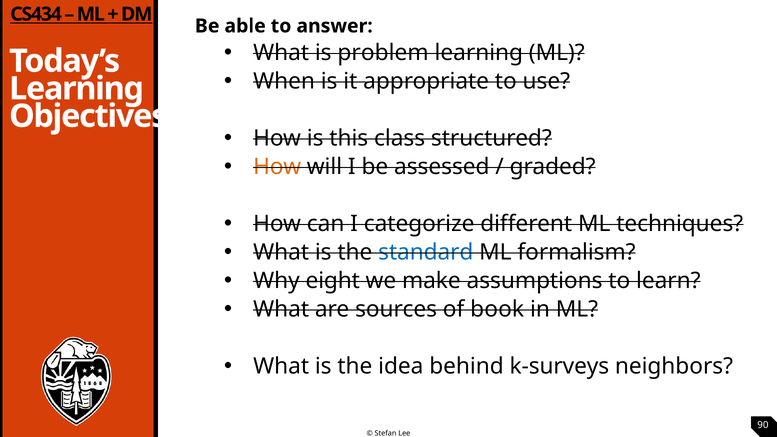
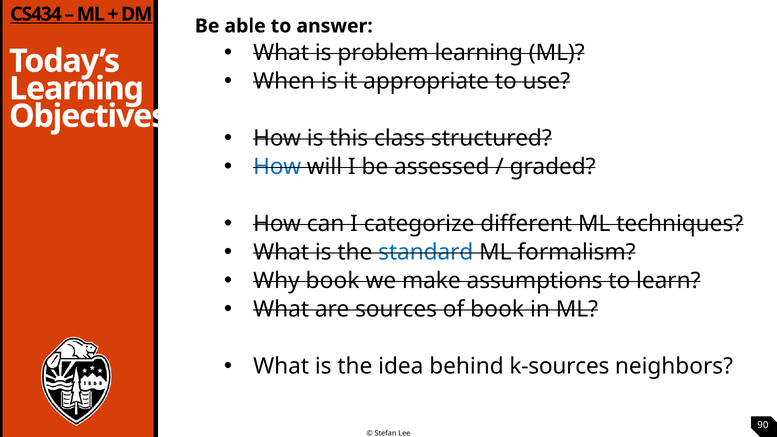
How at (277, 167) colour: orange -> blue
Why eight: eight -> book
k-surveys: k-surveys -> k-sources
